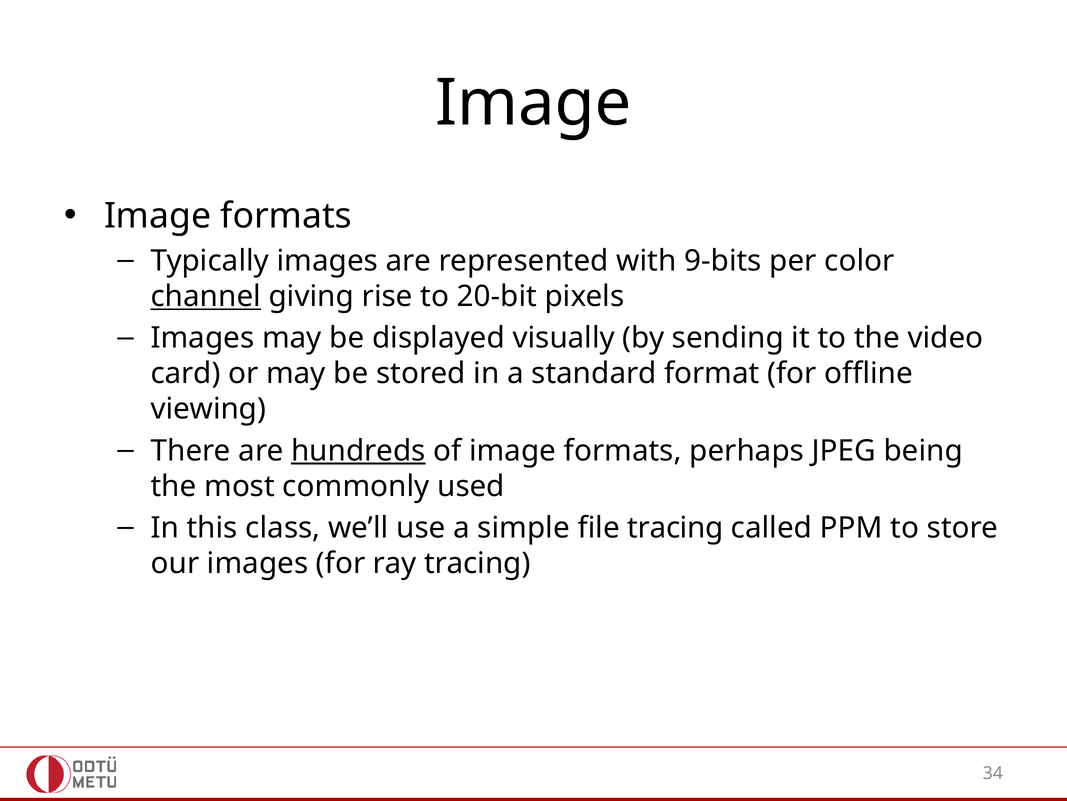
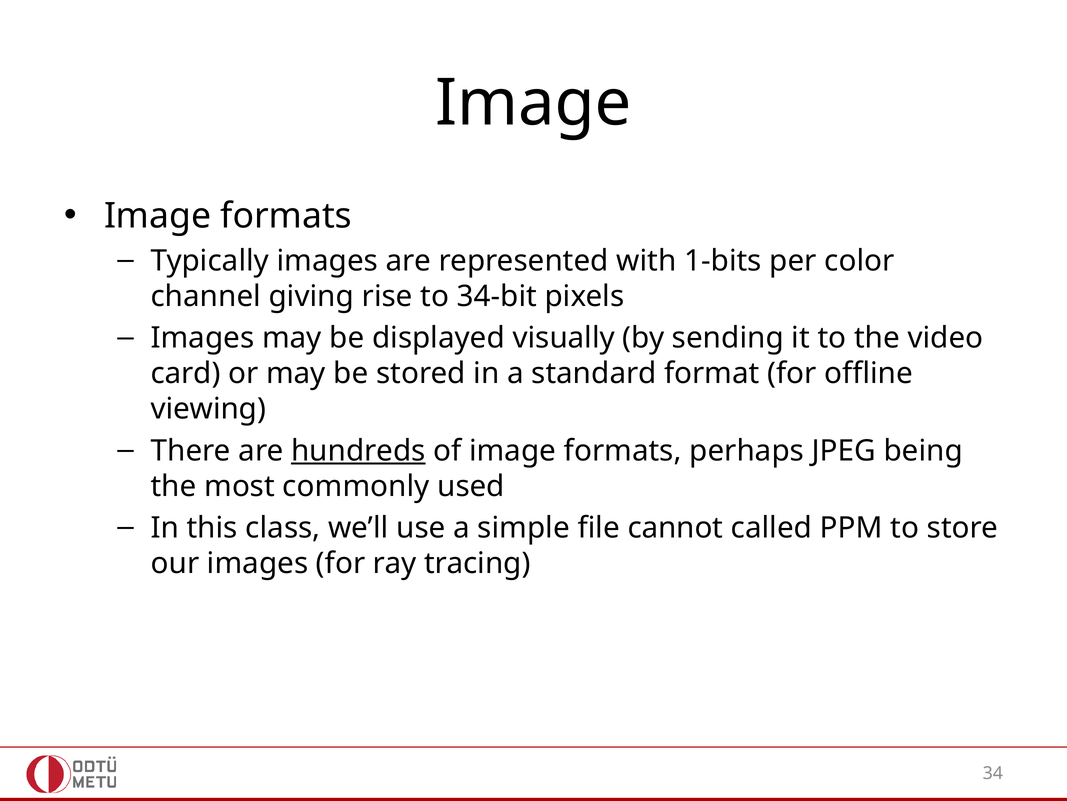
9-bits: 9-bits -> 1-bits
channel underline: present -> none
20-bit: 20-bit -> 34-bit
file tracing: tracing -> cannot
